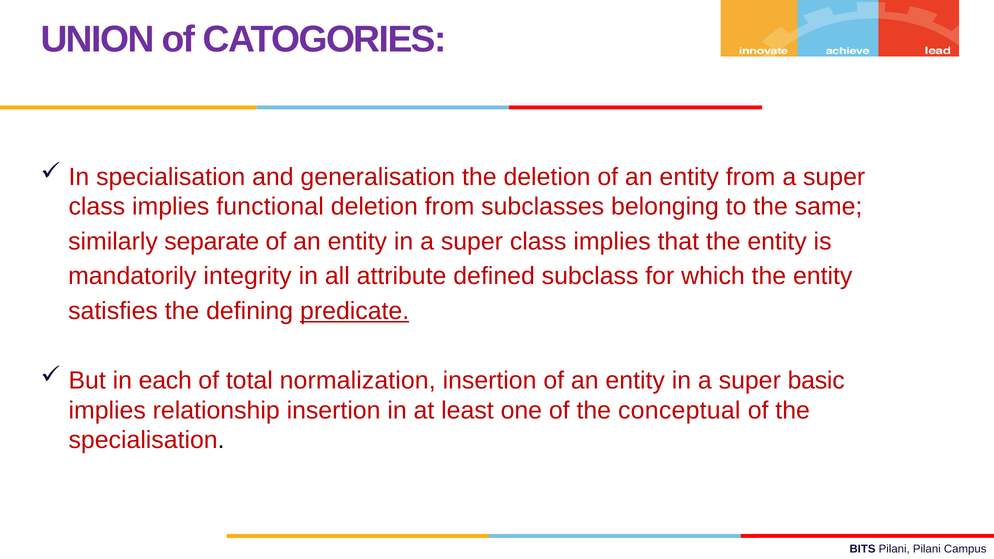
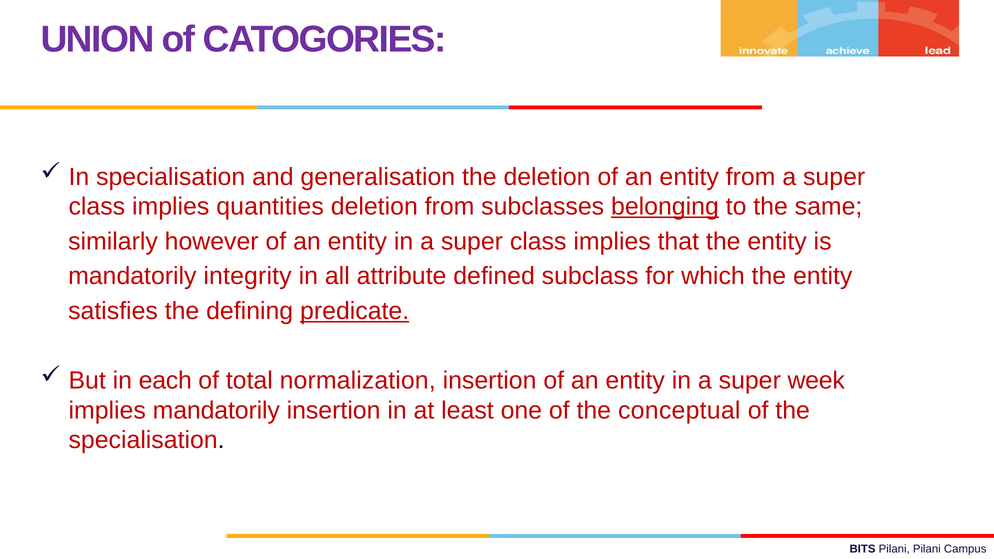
functional: functional -> quantities
belonging underline: none -> present
separate: separate -> however
basic: basic -> week
implies relationship: relationship -> mandatorily
